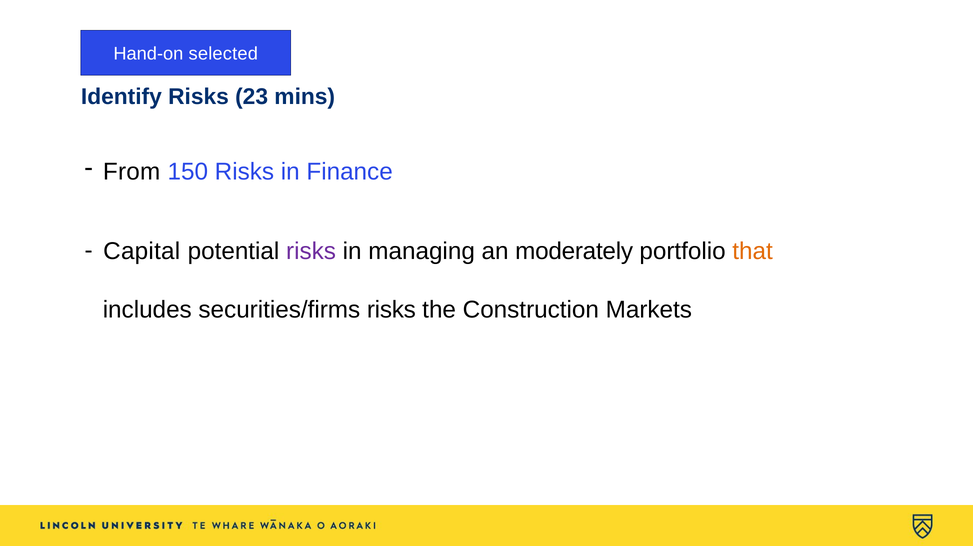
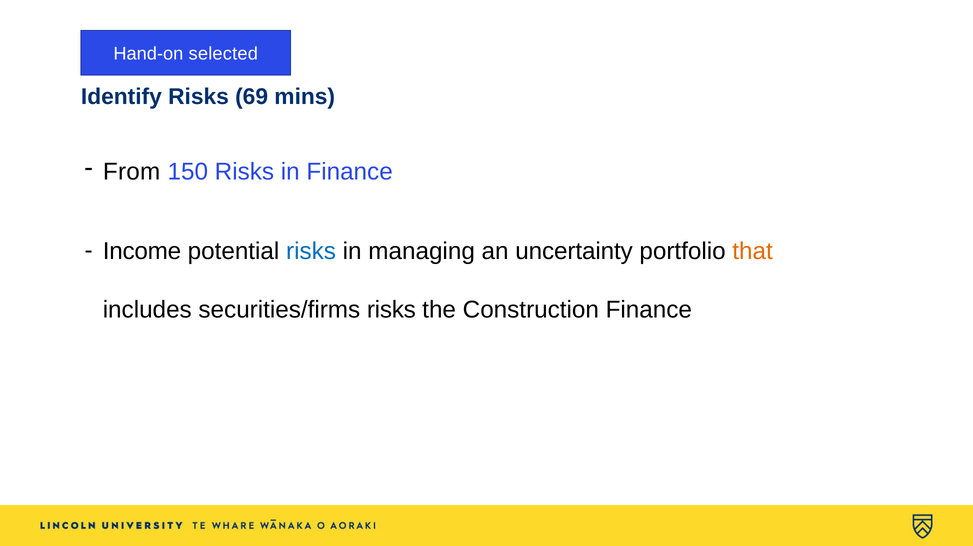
23: 23 -> 69
Capital: Capital -> Income
risks at (311, 252) colour: purple -> blue
moderately: moderately -> uncertainty
Construction Markets: Markets -> Finance
